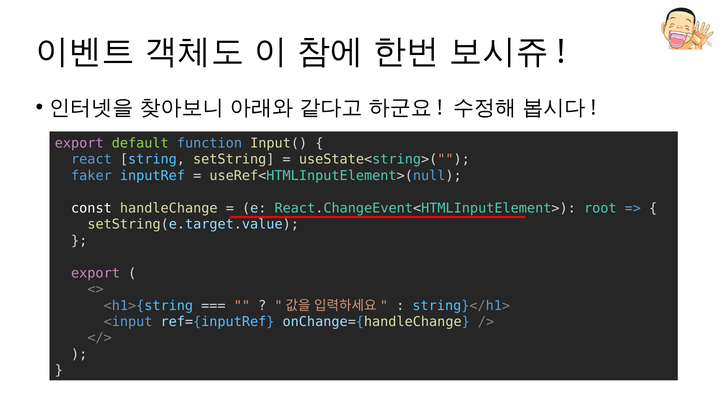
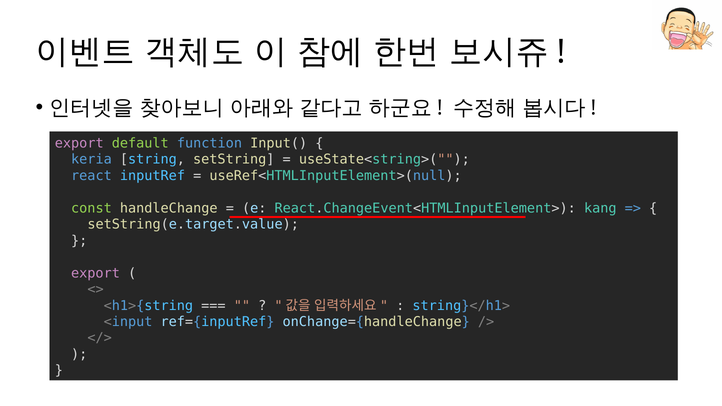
react: react -> keria
faker: faker -> react
const colour: white -> light green
root: root -> kang
